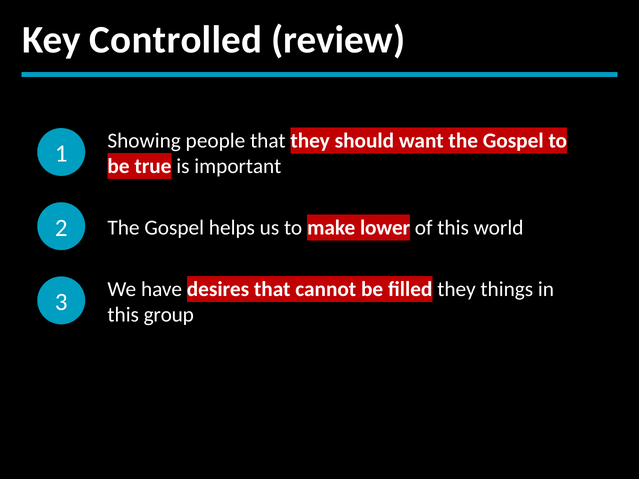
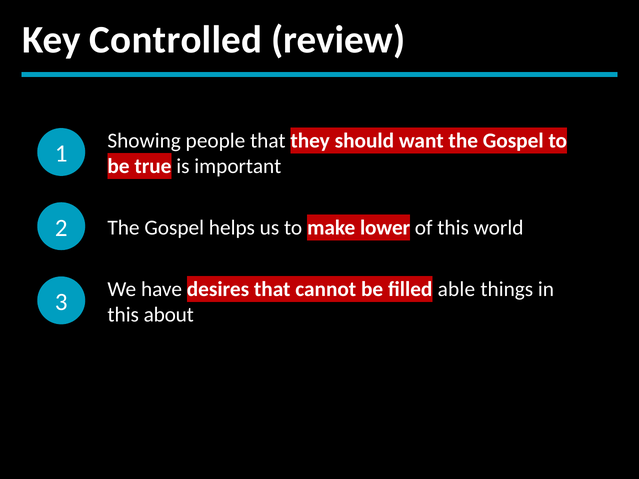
filled they: they -> able
group: group -> about
